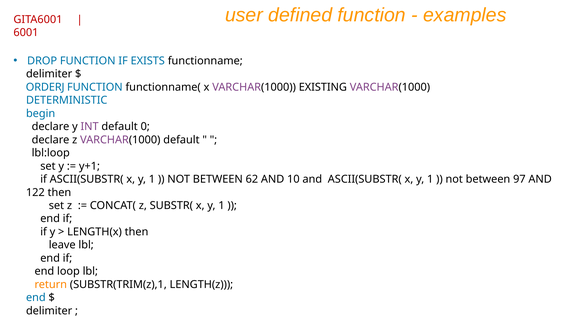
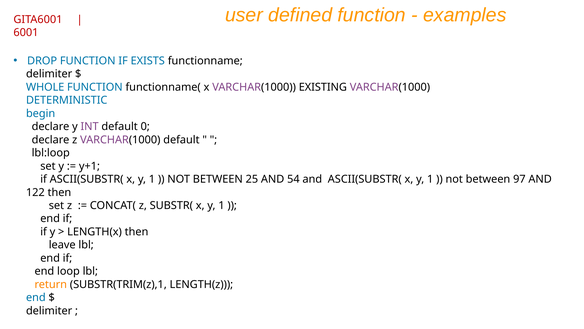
ORDERJ: ORDERJ -> WHOLE
62: 62 -> 25
10: 10 -> 54
